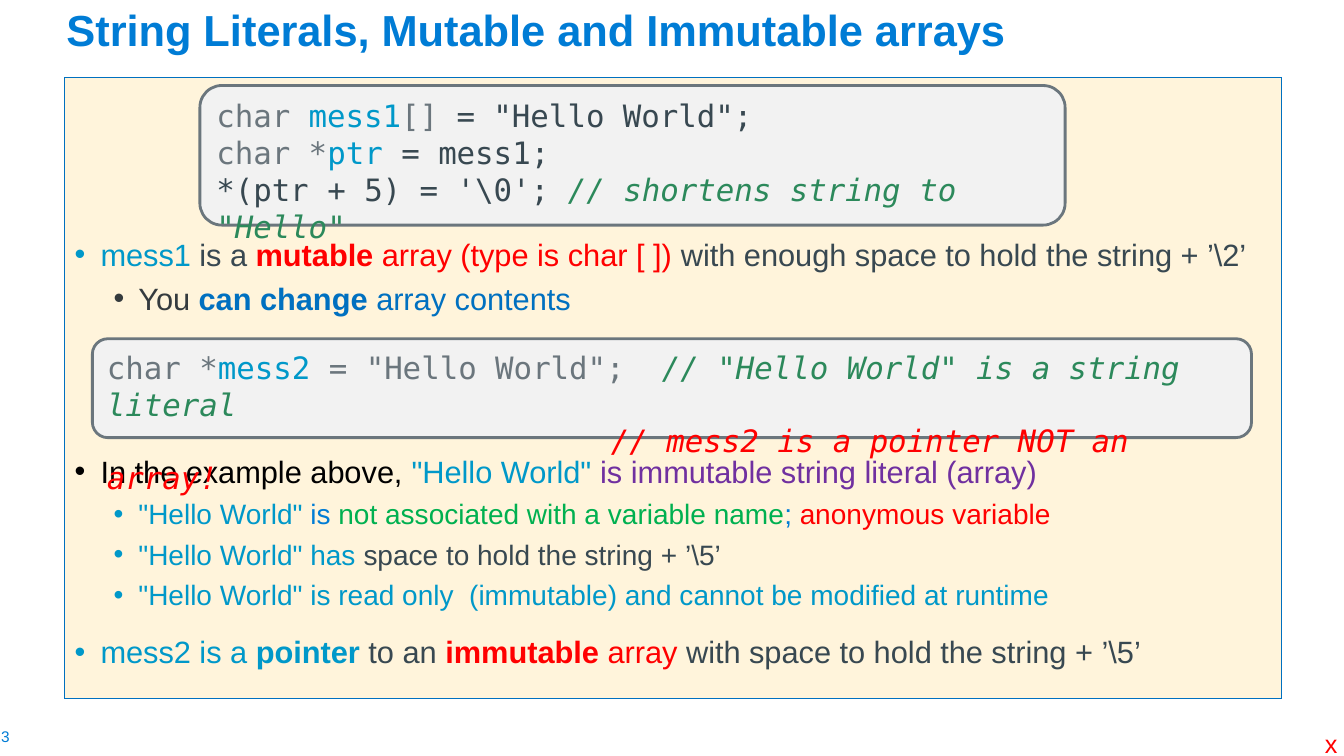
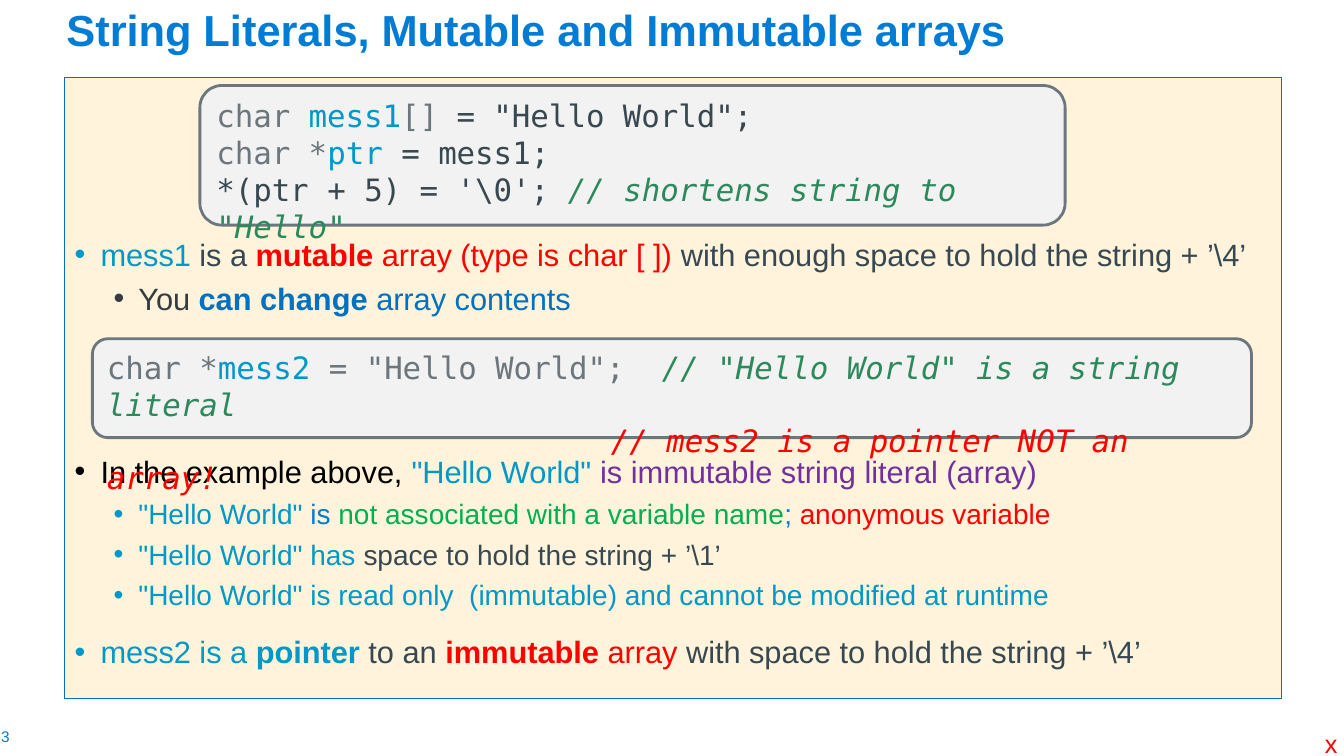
’\2 at (1227, 256): ’\2 -> ’\4
’\5 at (703, 556): ’\5 -> ’\1
’\5 at (1121, 654): ’\5 -> ’\4
